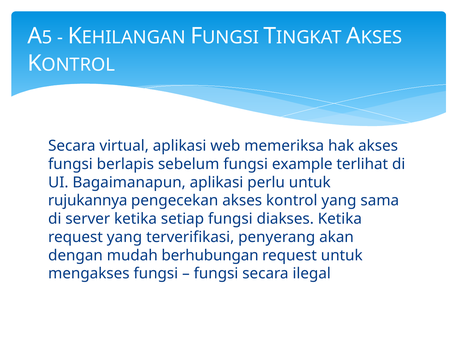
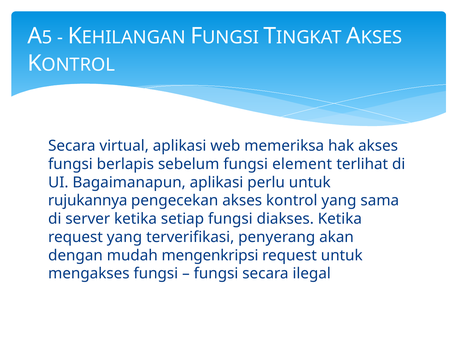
example: example -> element
berhubungan: berhubungan -> mengenkripsi
